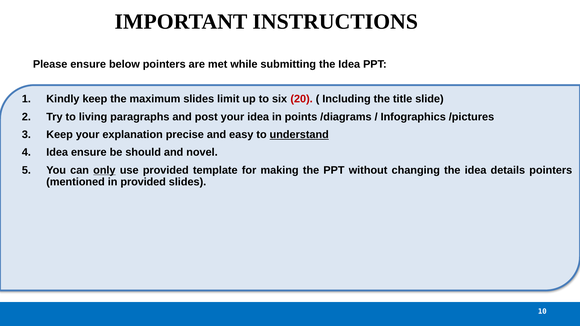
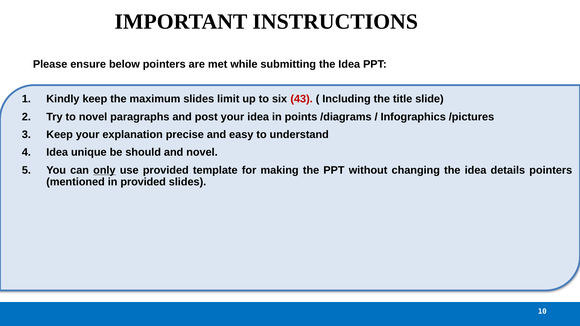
20: 20 -> 43
to living: living -> novel
understand underline: present -> none
Idea ensure: ensure -> unique
